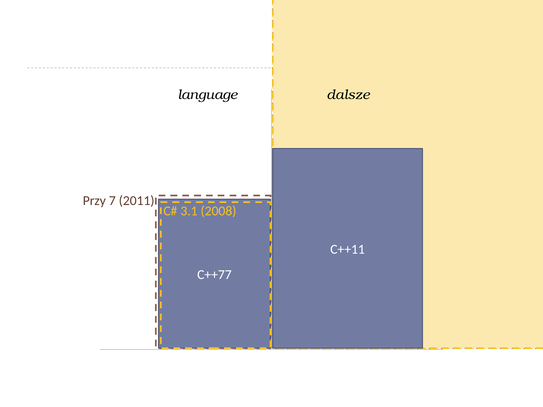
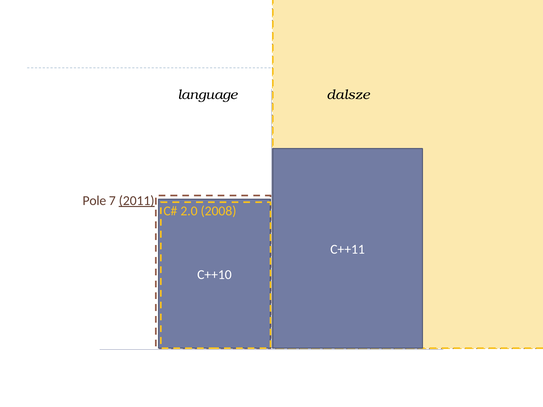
Przy: Przy -> Pole
2011 underline: none -> present
3.1: 3.1 -> 2.0
C++77: C++77 -> C++10
